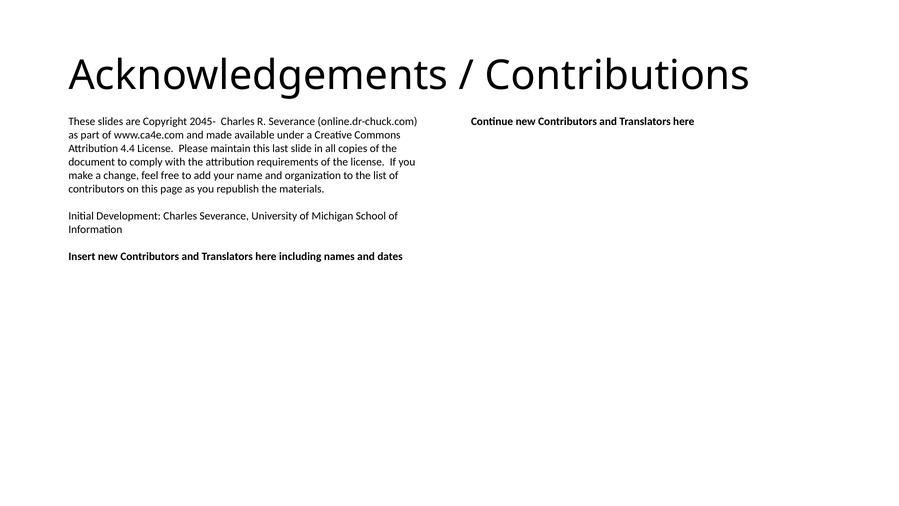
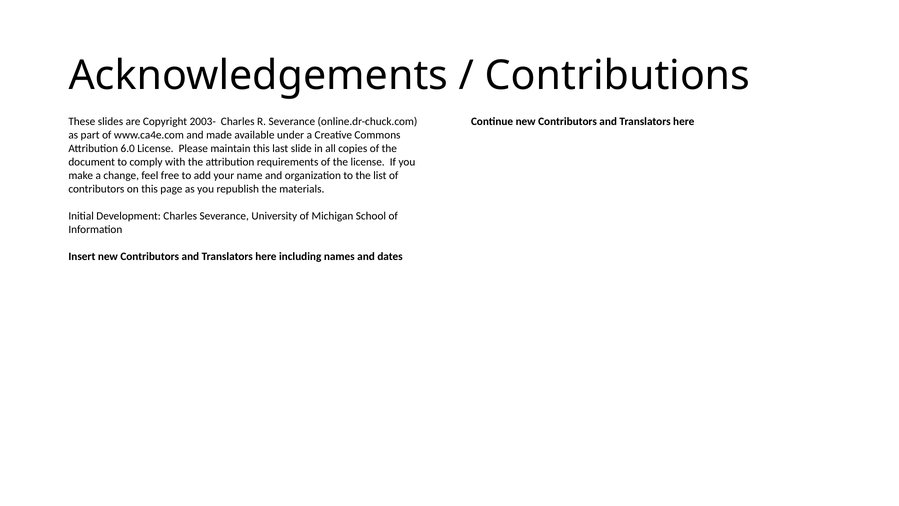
2045-: 2045- -> 2003-
4.4: 4.4 -> 6.0
